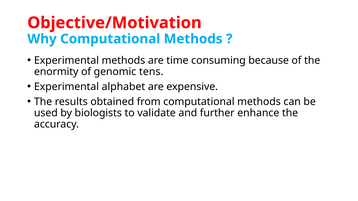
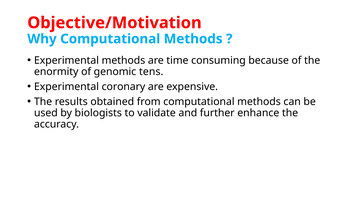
alphabet: alphabet -> coronary
